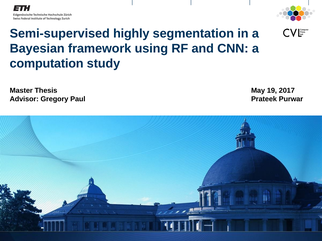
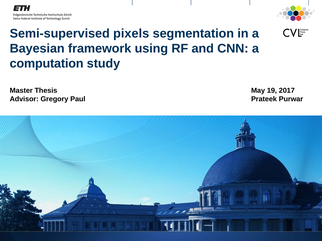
highly: highly -> pixels
